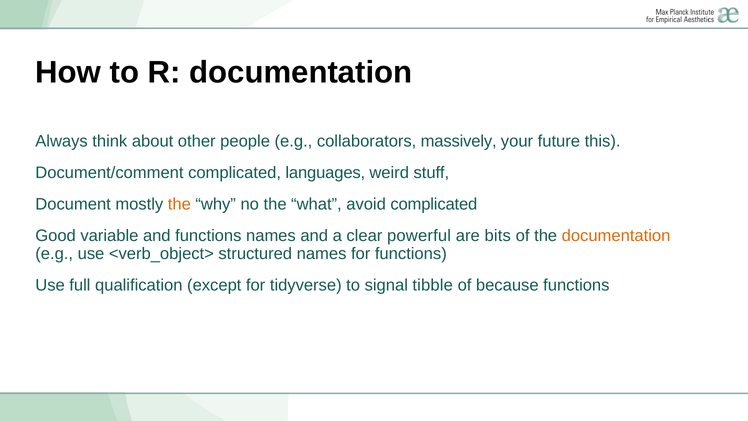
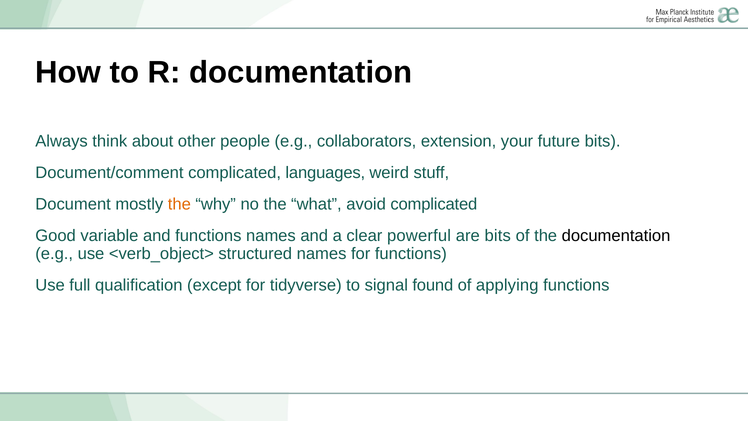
massively: massively -> extension
future this: this -> bits
documentation at (616, 236) colour: orange -> black
tibble: tibble -> found
because: because -> applying
